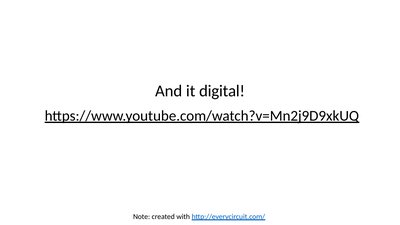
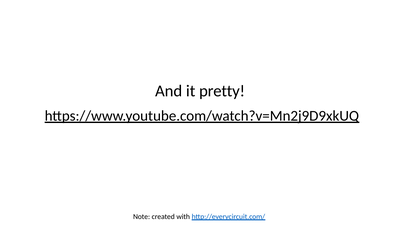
digital: digital -> pretty
